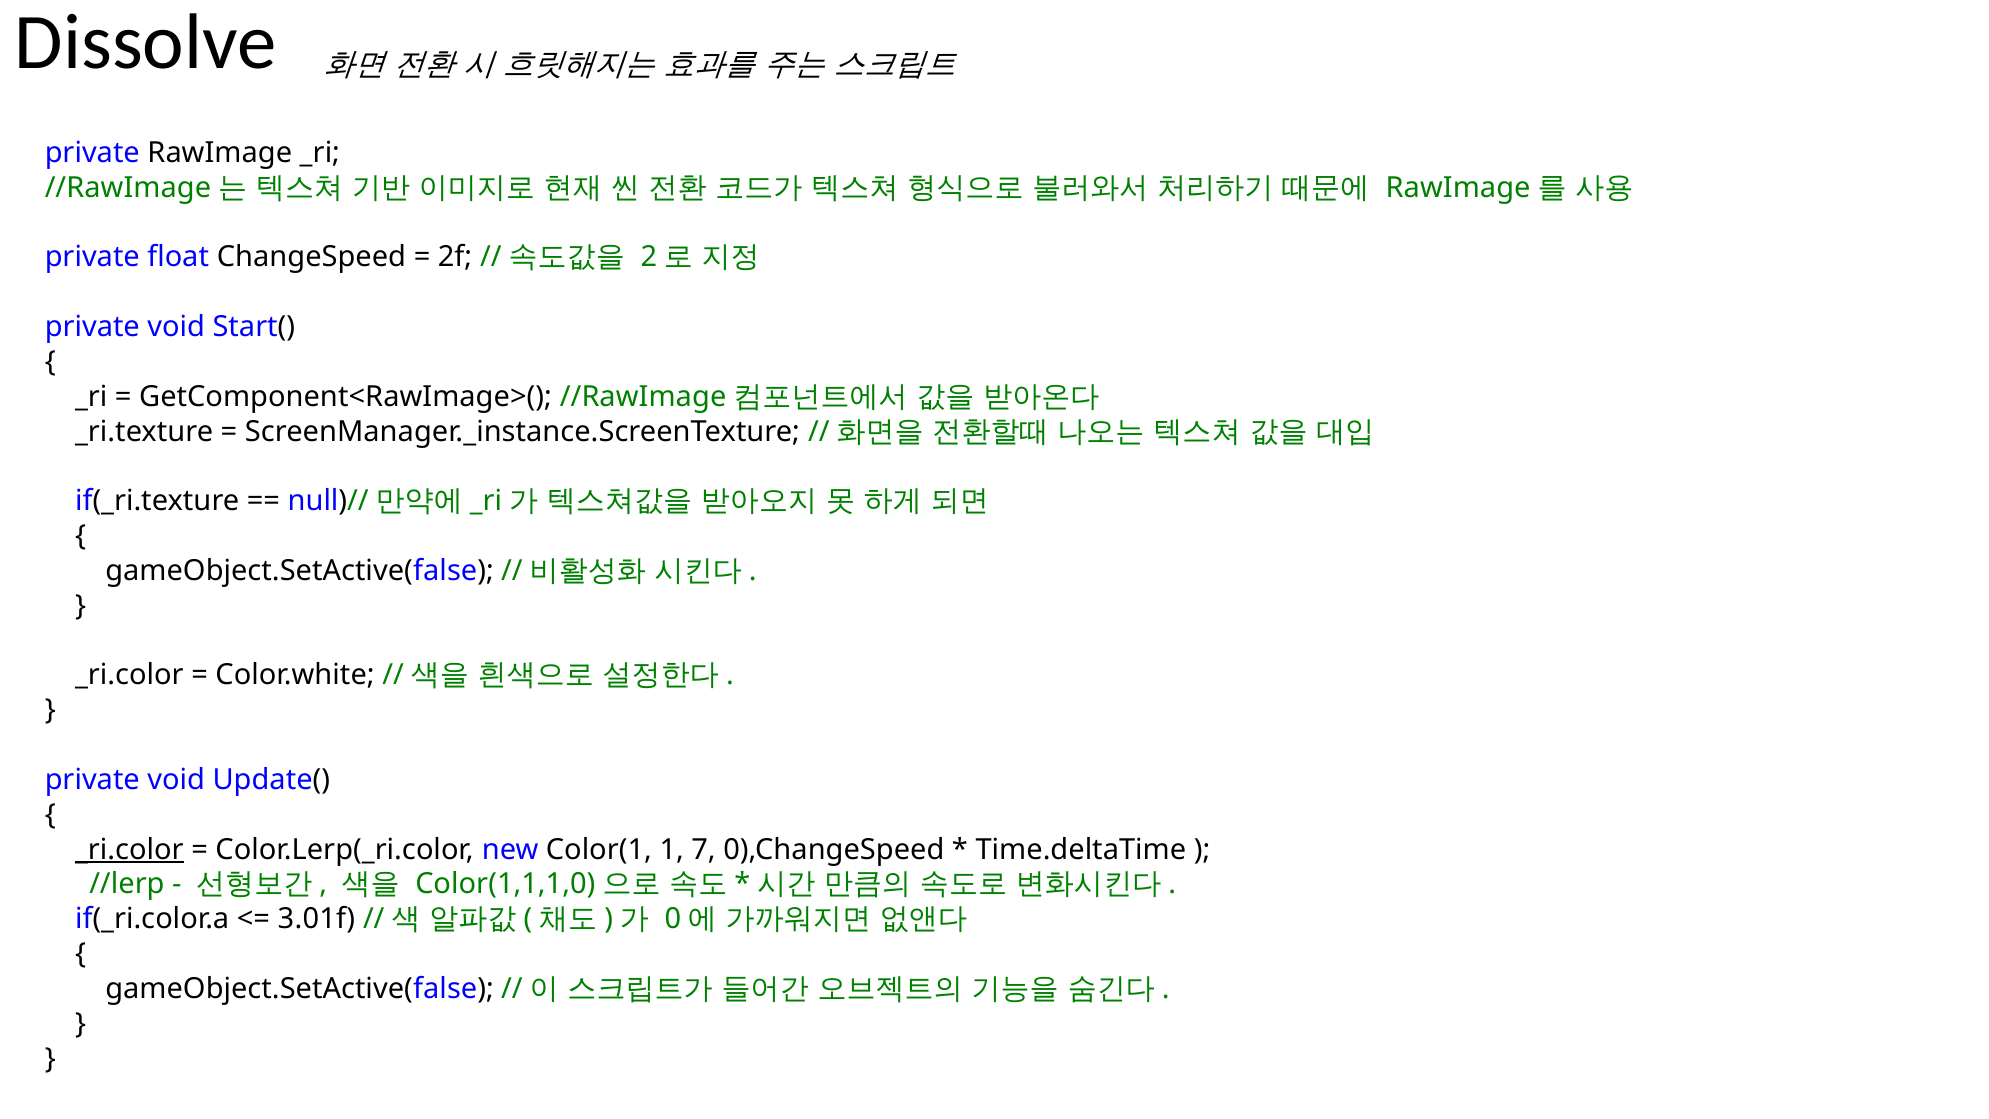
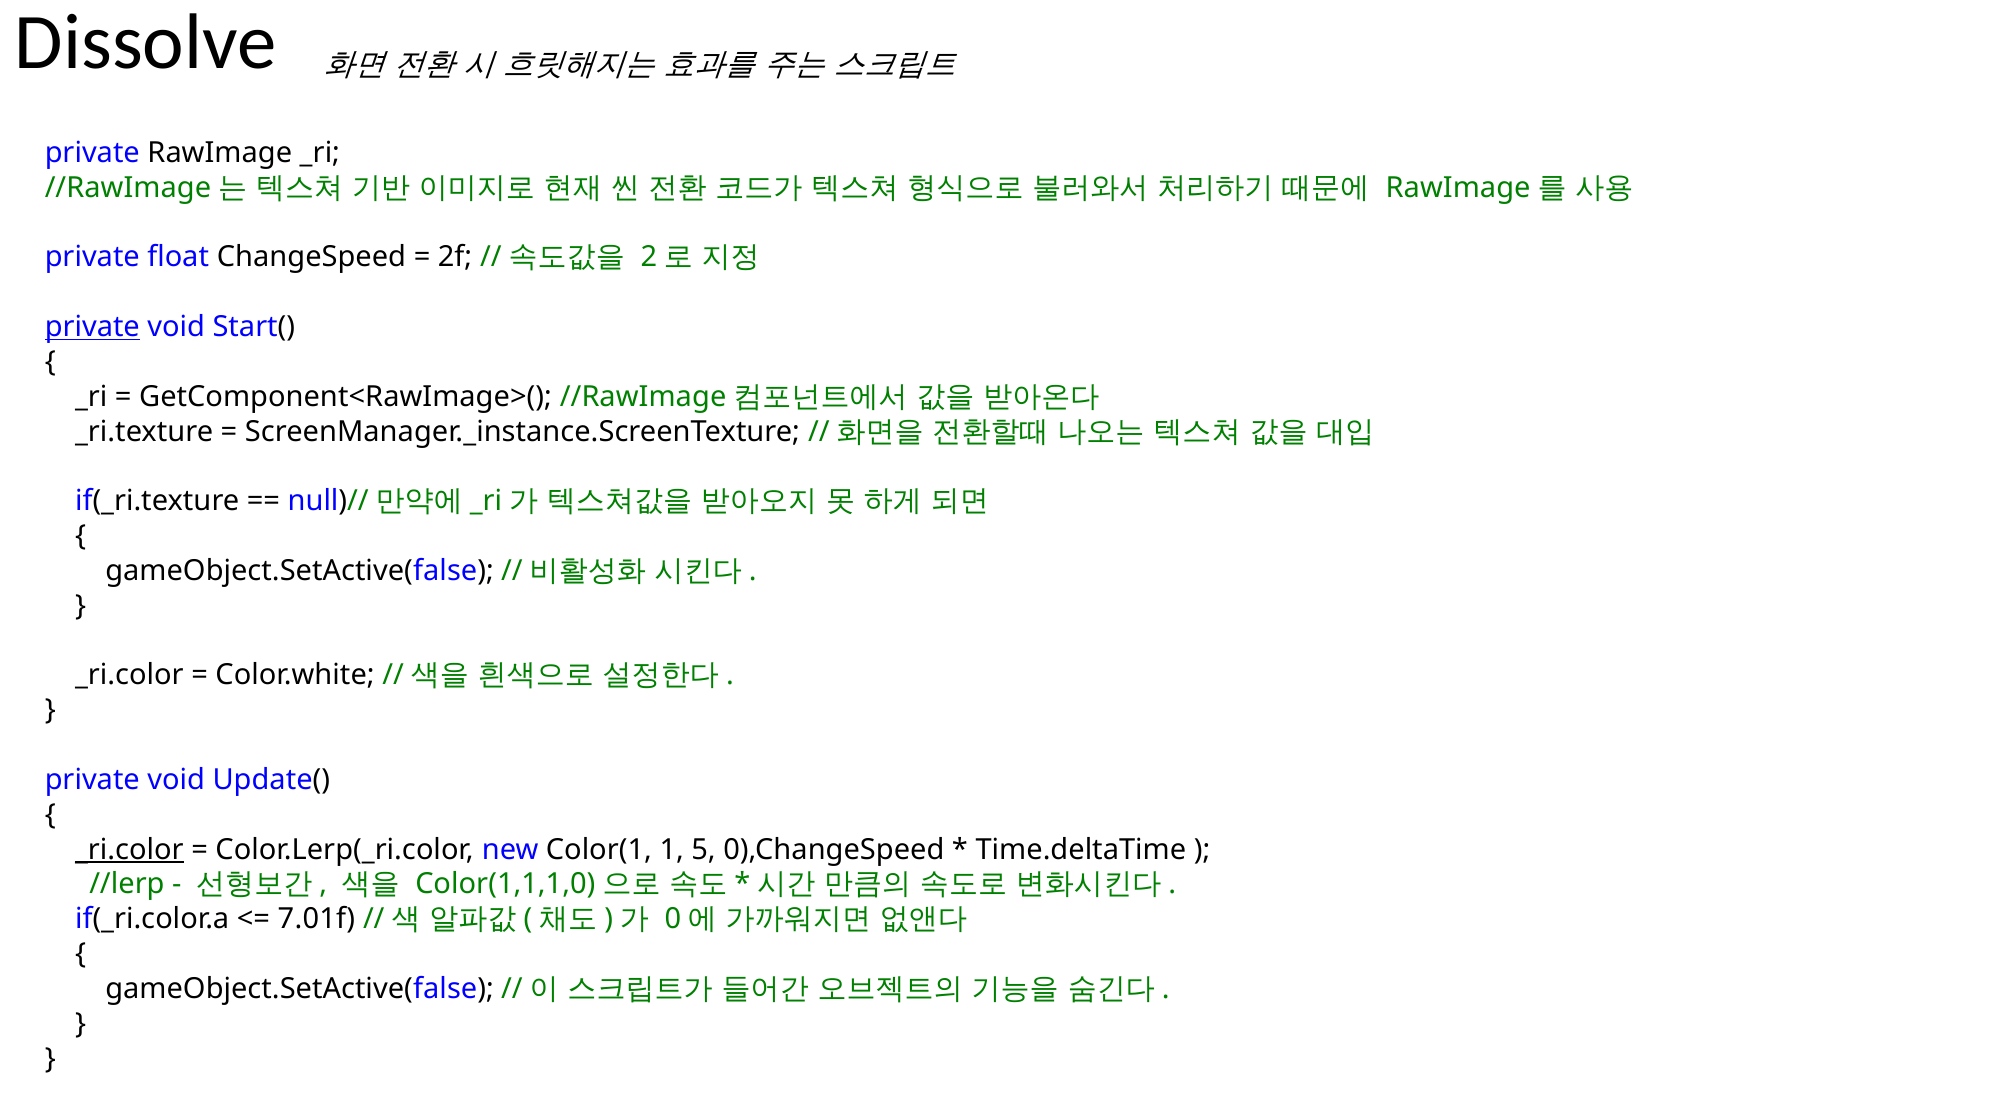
private at (92, 327) underline: none -> present
7: 7 -> 5
3.01f: 3.01f -> 7.01f
